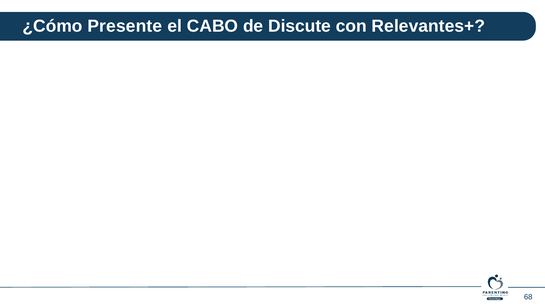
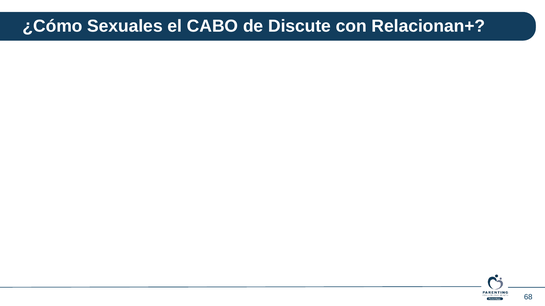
Presente: Presente -> Sexuales
Relevantes+: Relevantes+ -> Relacionan+
